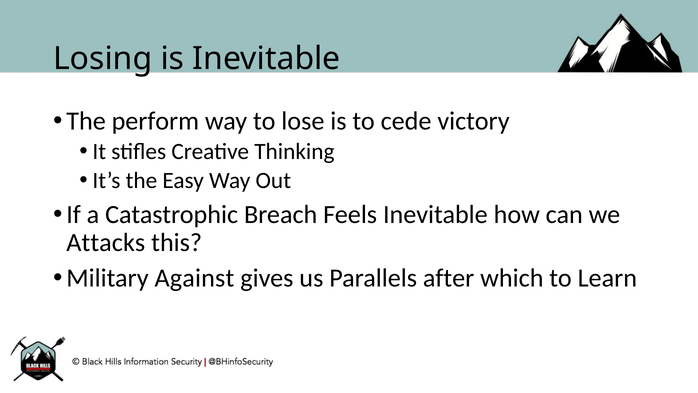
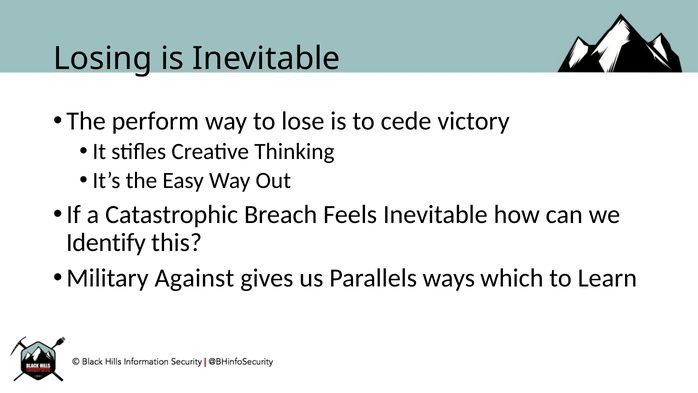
Attacks: Attacks -> Identify
after: after -> ways
